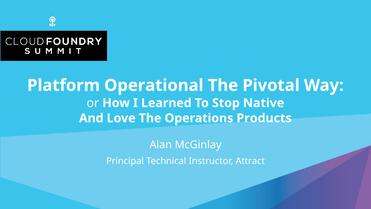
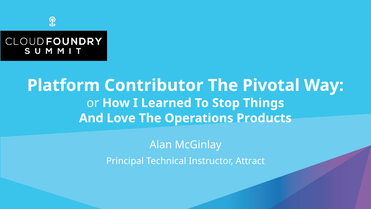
Operational: Operational -> Contributor
Native: Native -> Things
